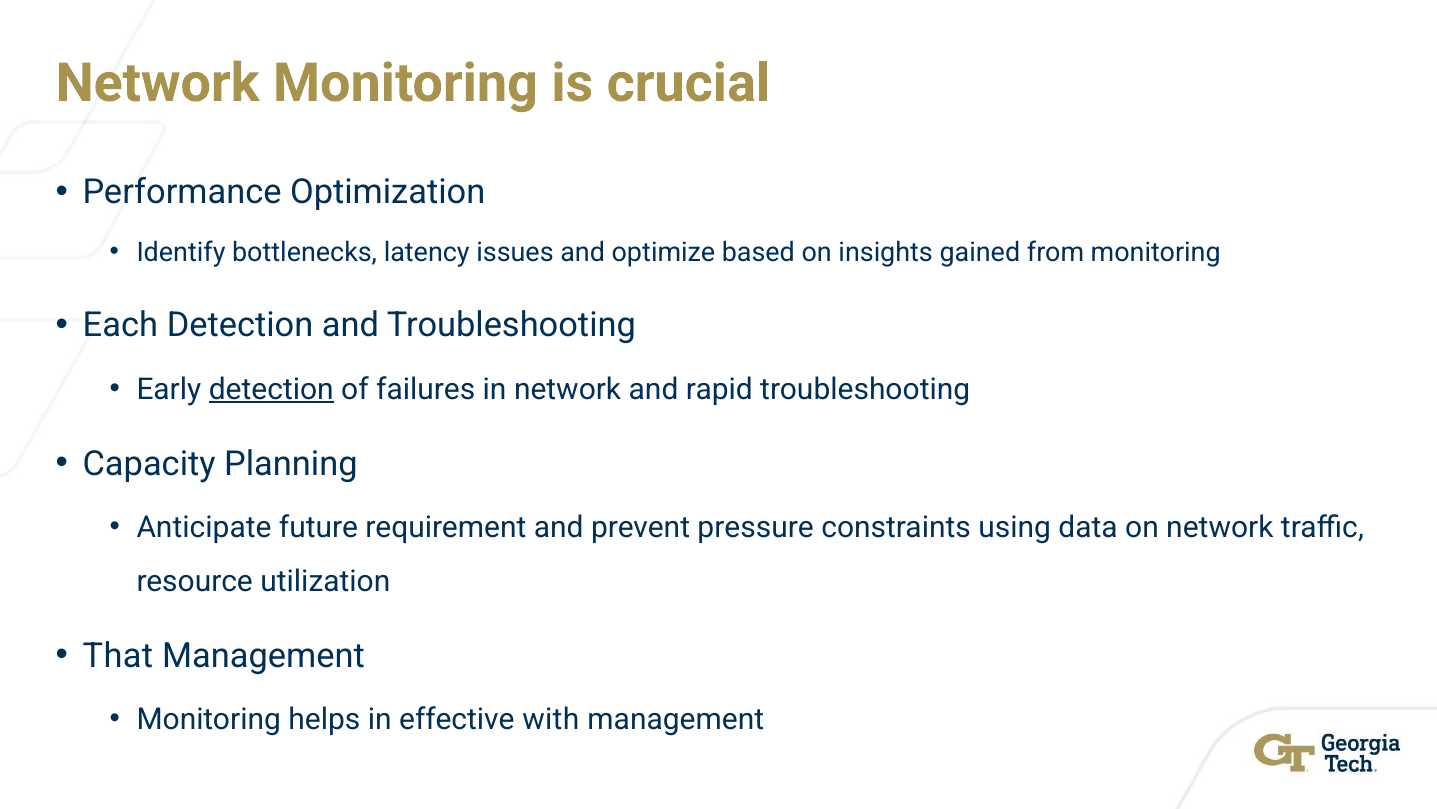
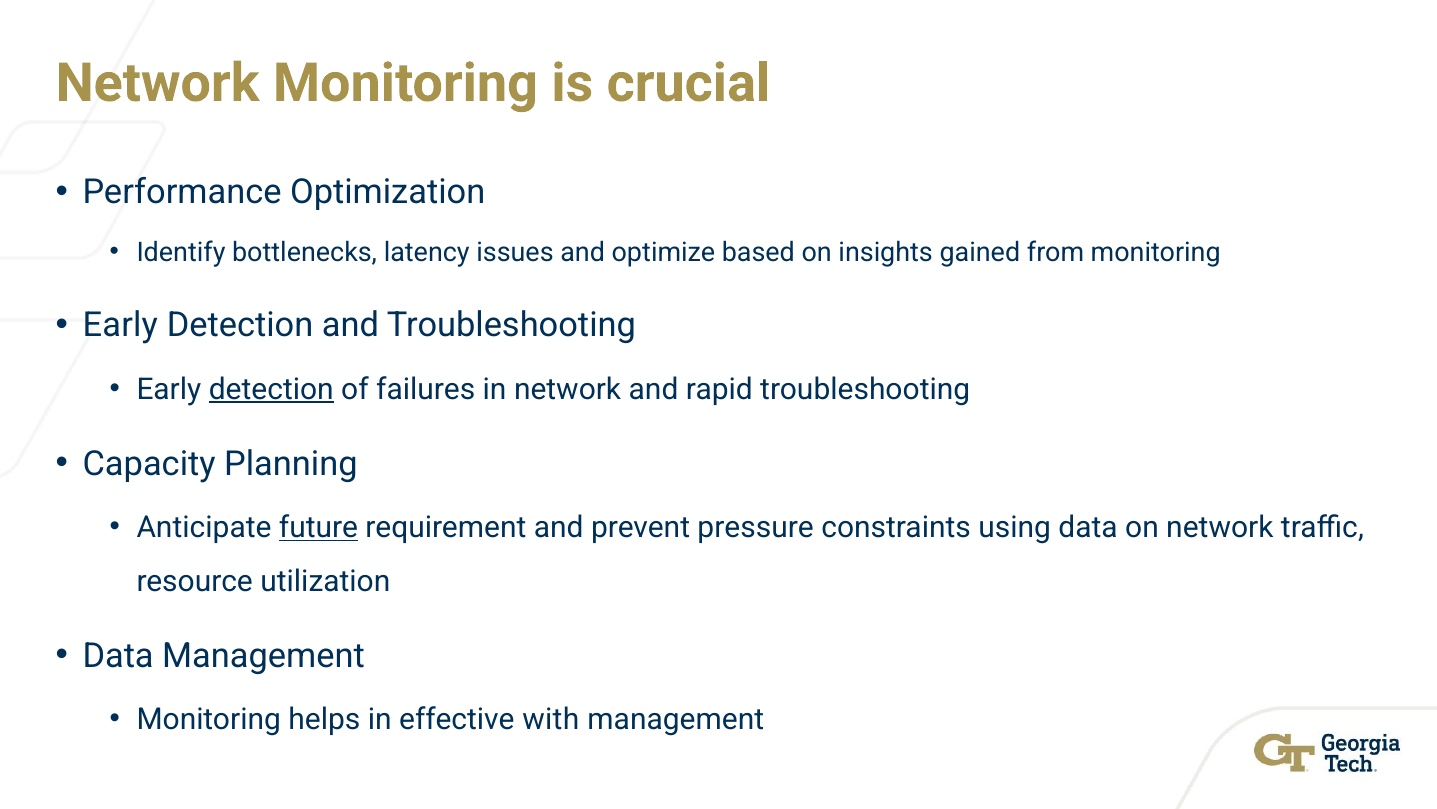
Each at (120, 325): Each -> Early
future underline: none -> present
That at (118, 656): That -> Data
